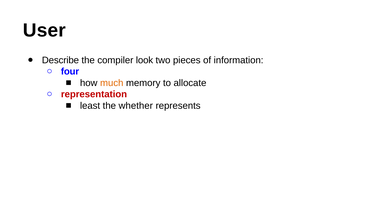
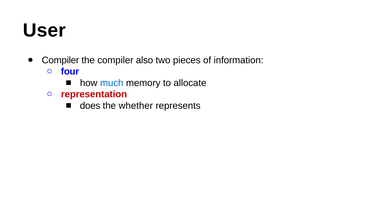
Describe at (60, 60): Describe -> Compiler
look: look -> also
much colour: orange -> blue
least: least -> does
